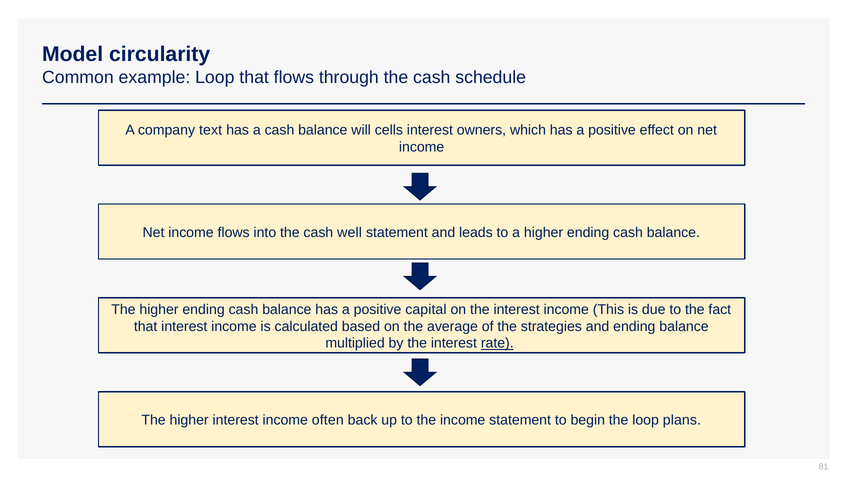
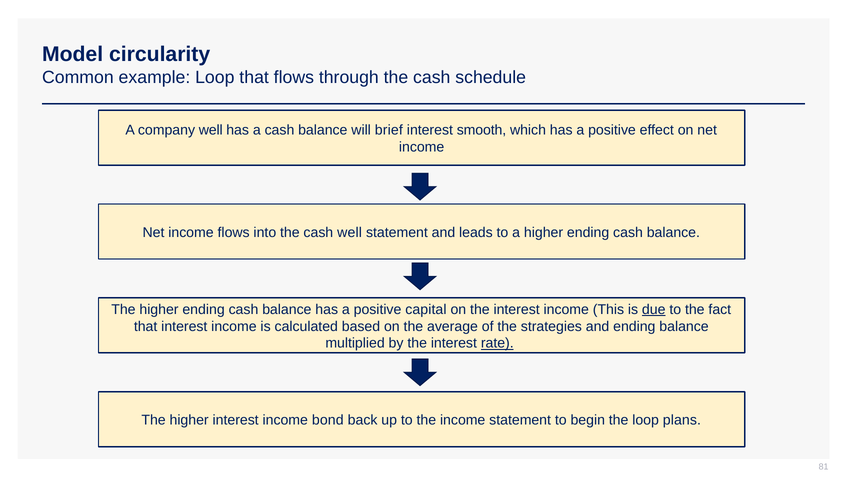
company text: text -> well
cells: cells -> brief
owners: owners -> smooth
due underline: none -> present
often: often -> bond
